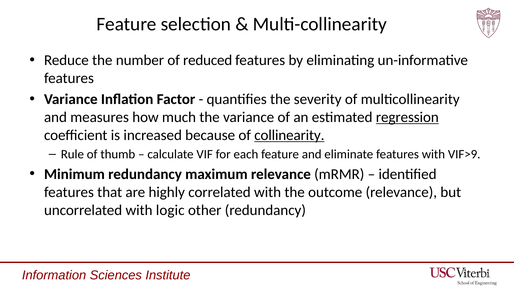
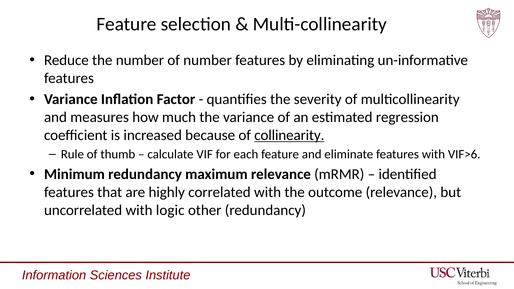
of reduced: reduced -> number
regression underline: present -> none
VIF>9: VIF>9 -> VIF>6
